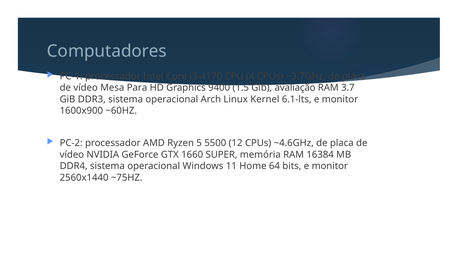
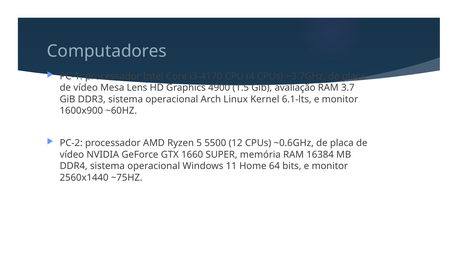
Para: Para -> Lens
9400: 9400 -> 4900
~4.6GHz: ~4.6GHz -> ~0.6GHz
